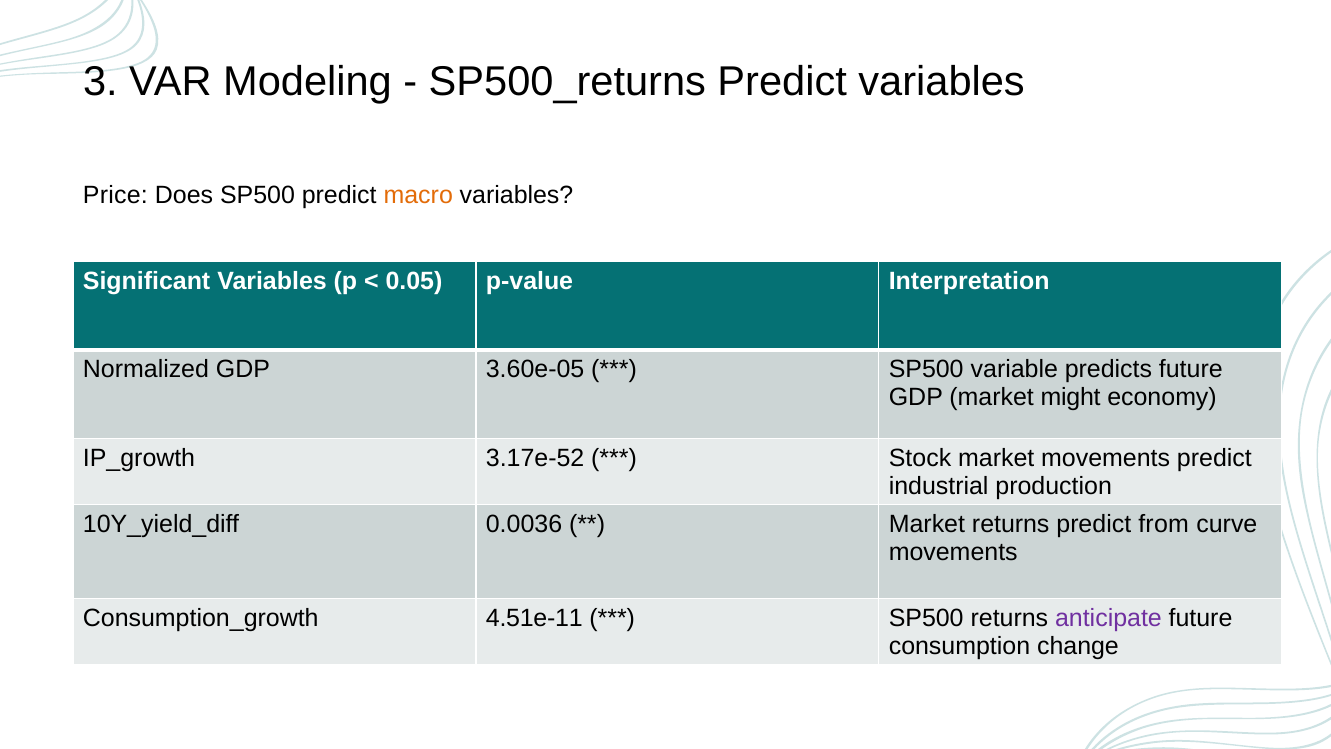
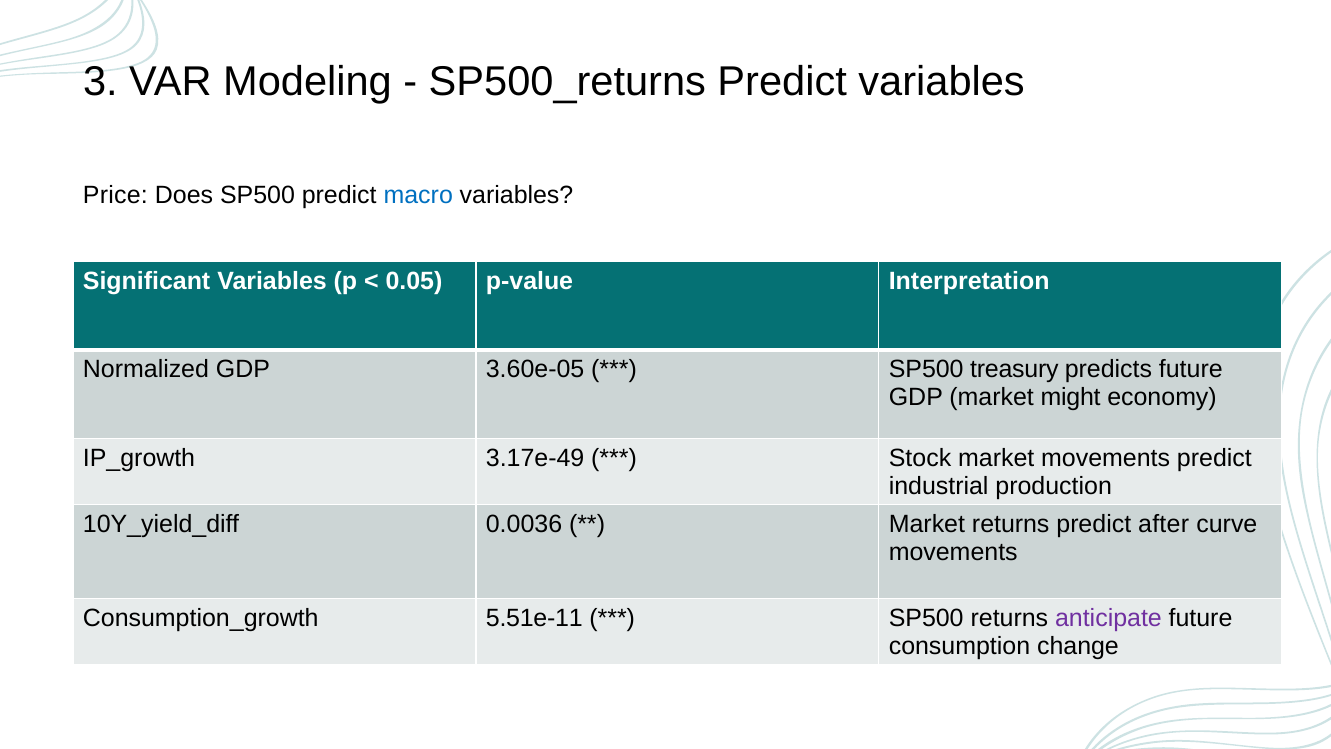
macro colour: orange -> blue
variable: variable -> treasury
3.17e-52: 3.17e-52 -> 3.17e-49
from: from -> after
4.51e-11: 4.51e-11 -> 5.51e-11
